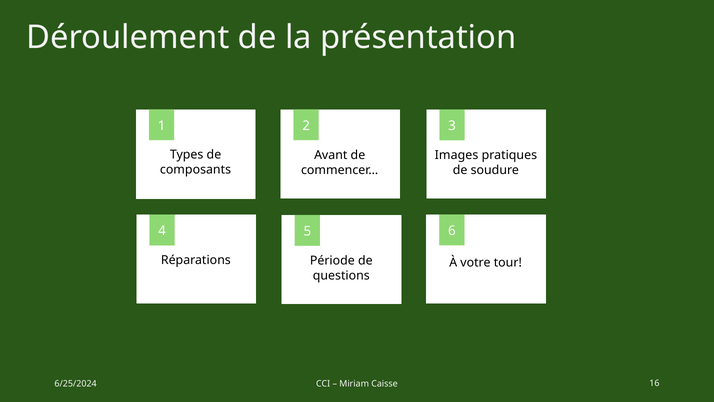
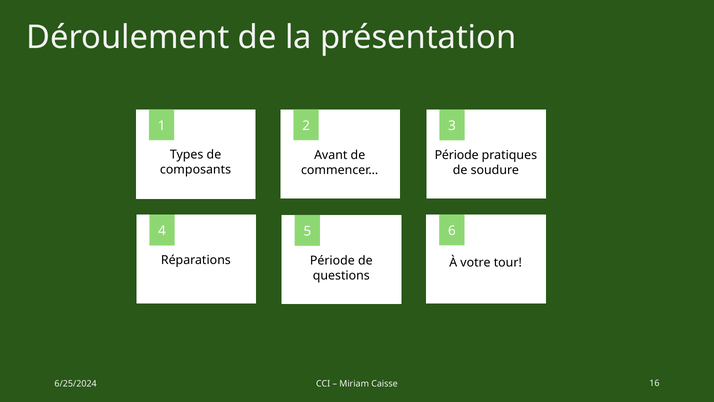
Images at (457, 155): Images -> Période
